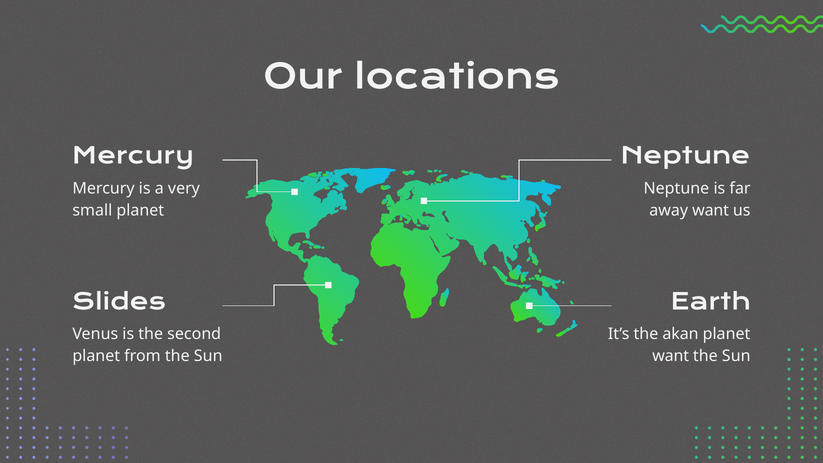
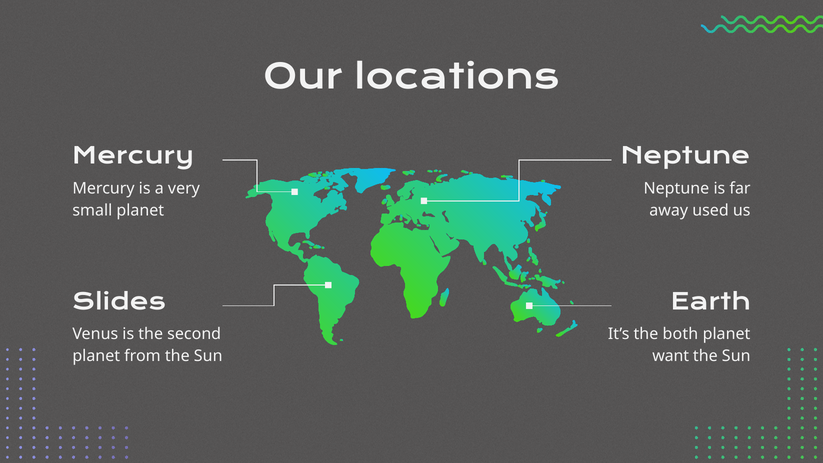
away want: want -> used
akan: akan -> both
